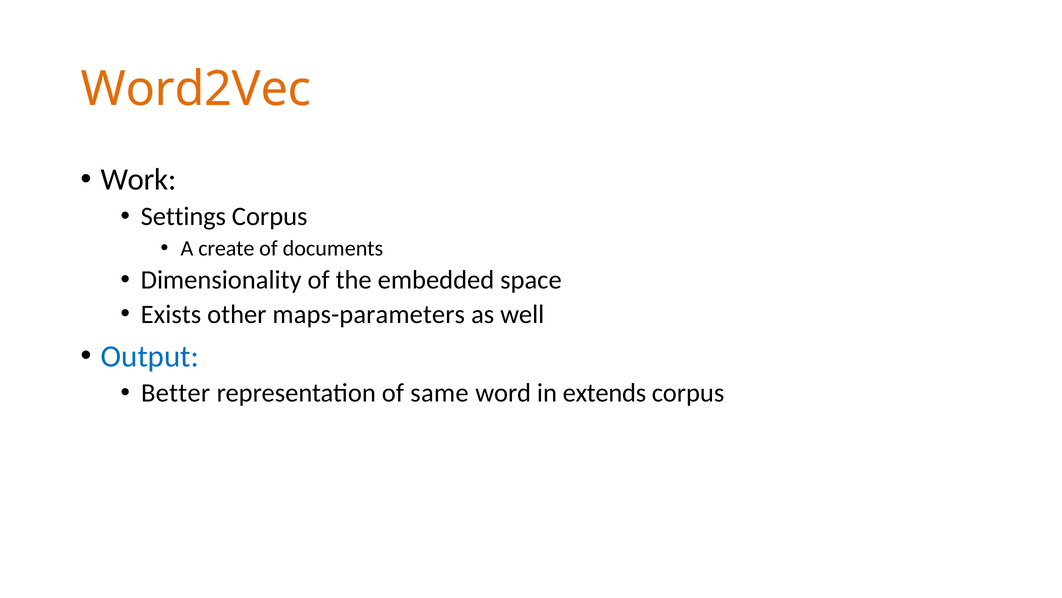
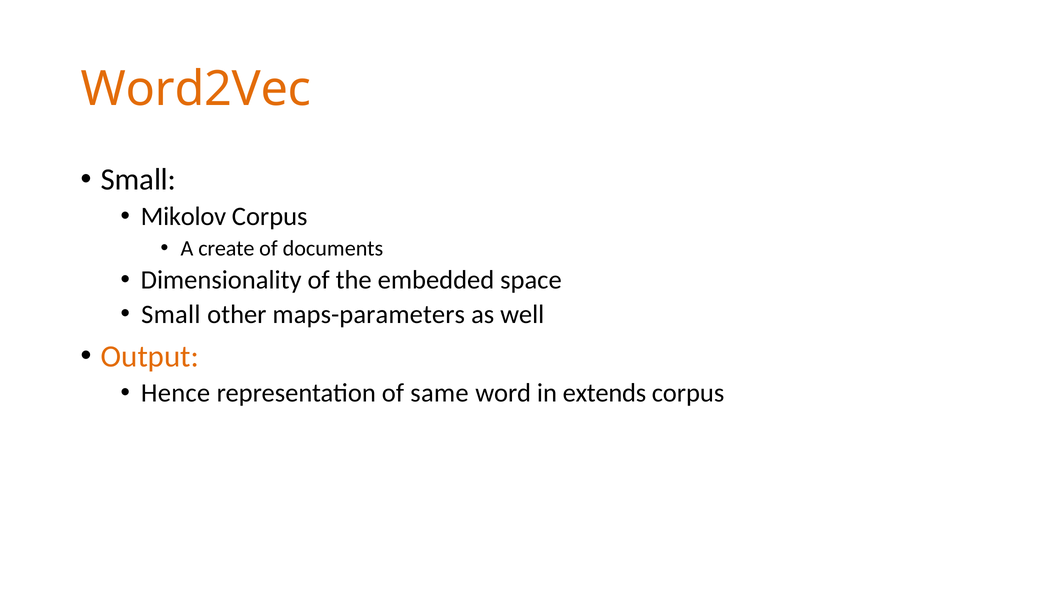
Work at (139, 180): Work -> Small
Settings: Settings -> Mikolov
Exists at (171, 314): Exists -> Small
Output colour: blue -> orange
Better: Better -> Hence
